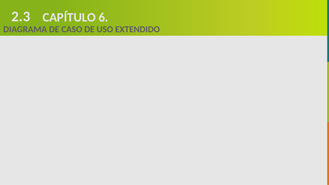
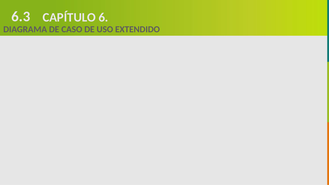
2.3: 2.3 -> 6.3
